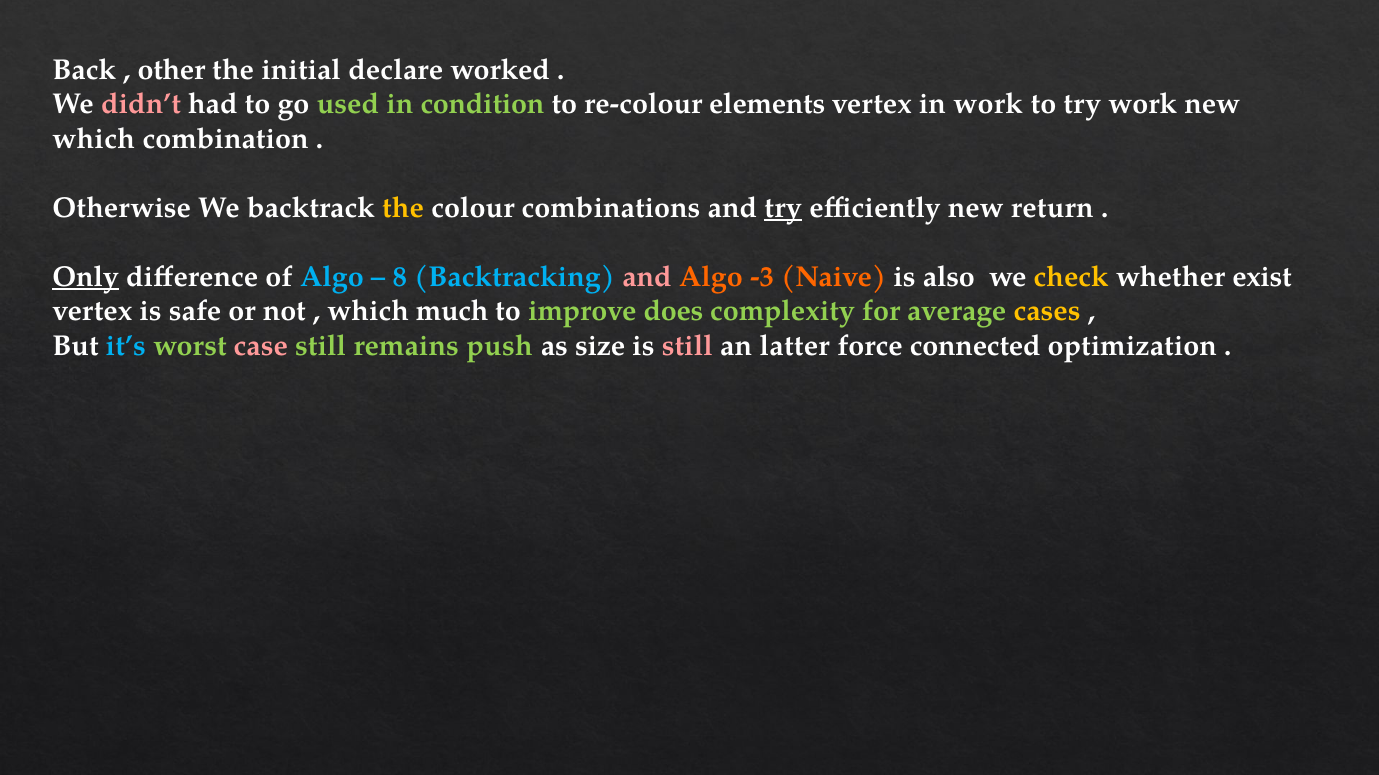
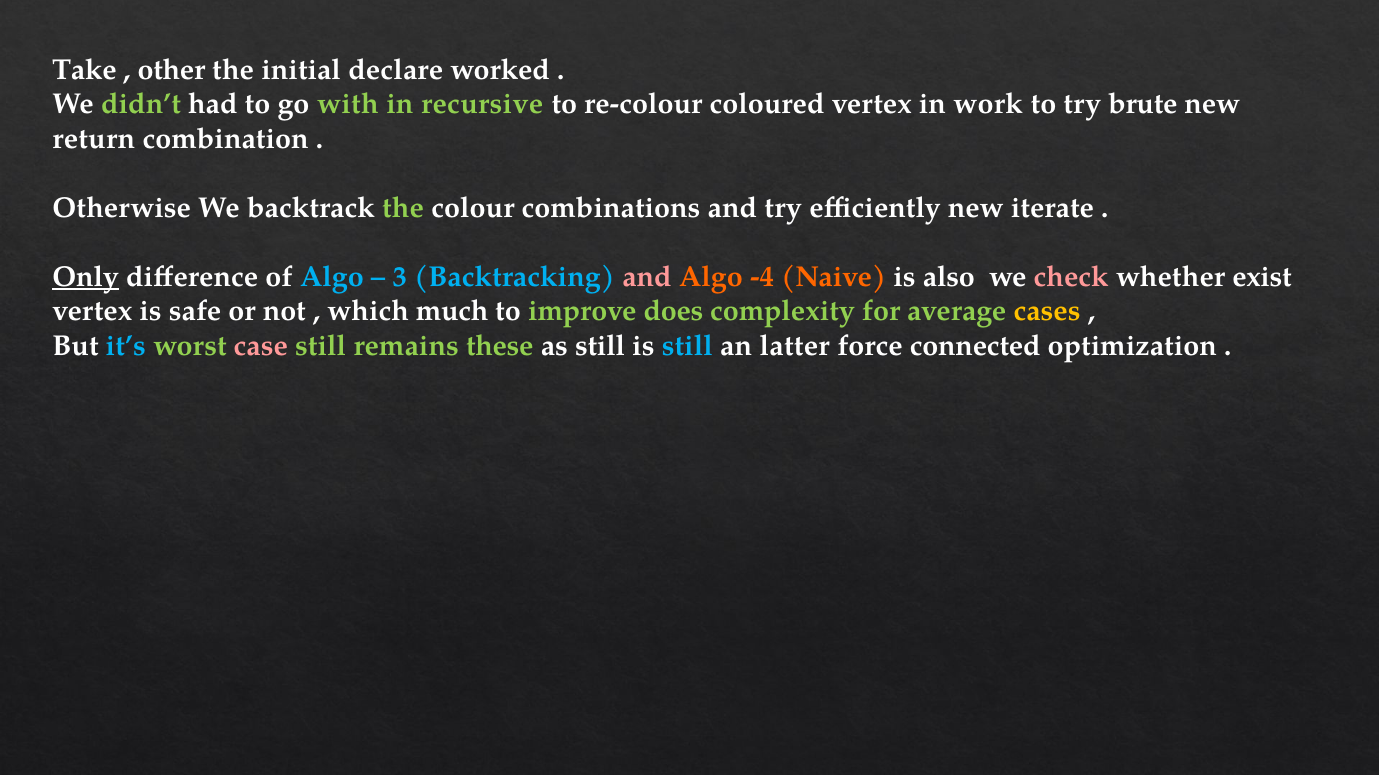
Back: Back -> Take
didn’t colour: pink -> light green
used: used -> with
condition: condition -> recursive
elements: elements -> coloured
try work: work -> brute
which at (94, 139): which -> return
the at (403, 208) colour: yellow -> light green
try at (783, 208) underline: present -> none
return: return -> iterate
8: 8 -> 3
-3: -3 -> -4
check colour: yellow -> pink
push: push -> these
as size: size -> still
still at (687, 346) colour: pink -> light blue
